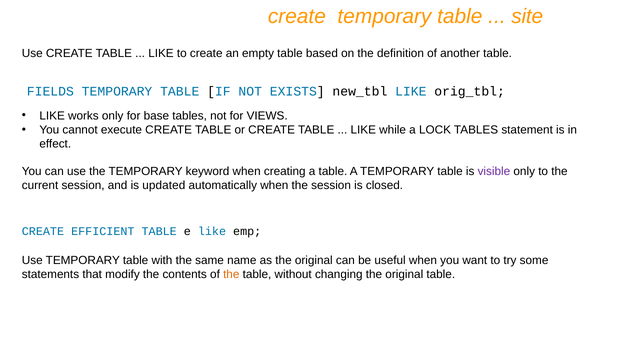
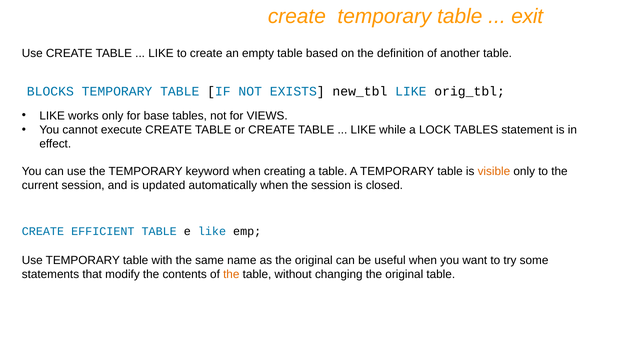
site: site -> exit
FIELDS: FIELDS -> BLOCKS
visible colour: purple -> orange
